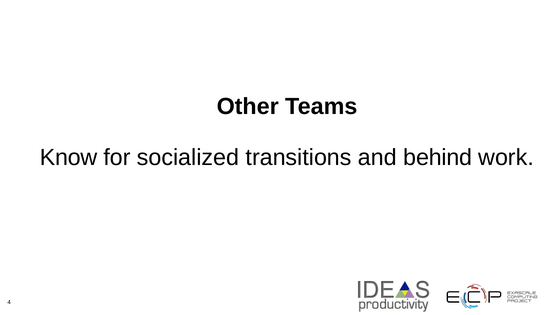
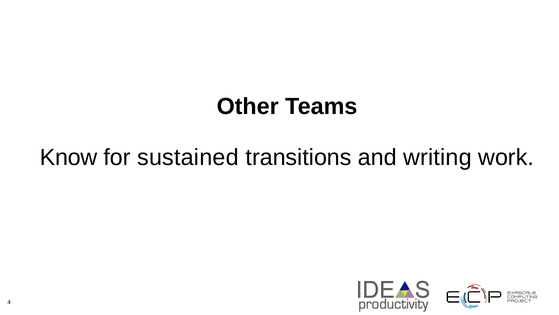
socialized: socialized -> sustained
behind: behind -> writing
